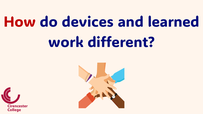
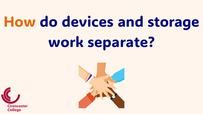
How colour: red -> orange
learned: learned -> storage
different: different -> separate
